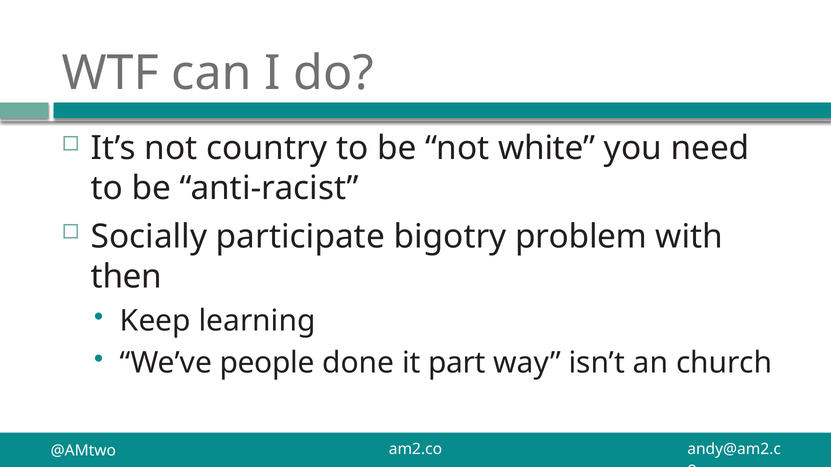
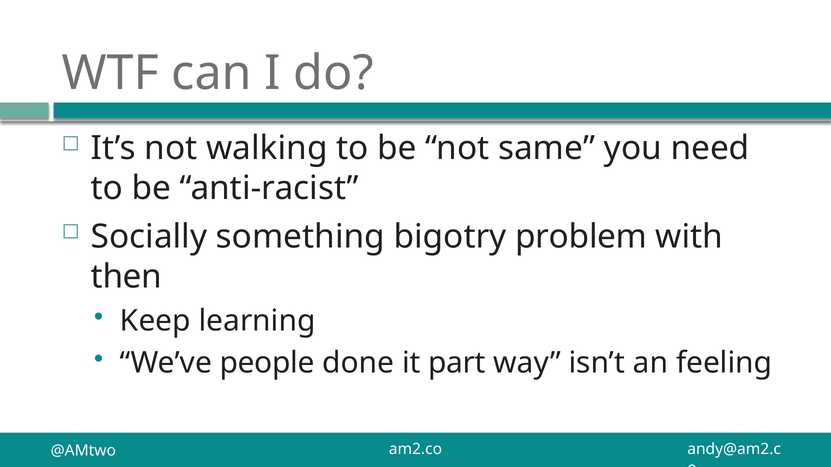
country: country -> walking
white: white -> same
participate: participate -> something
church: church -> feeling
